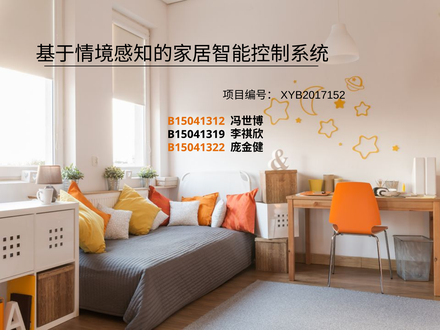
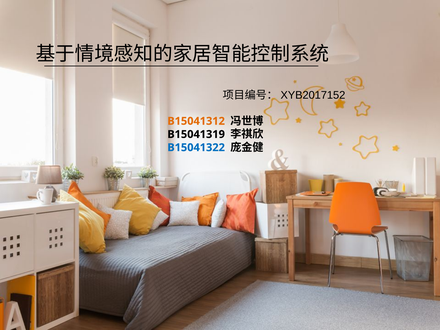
B15041322 colour: orange -> blue
